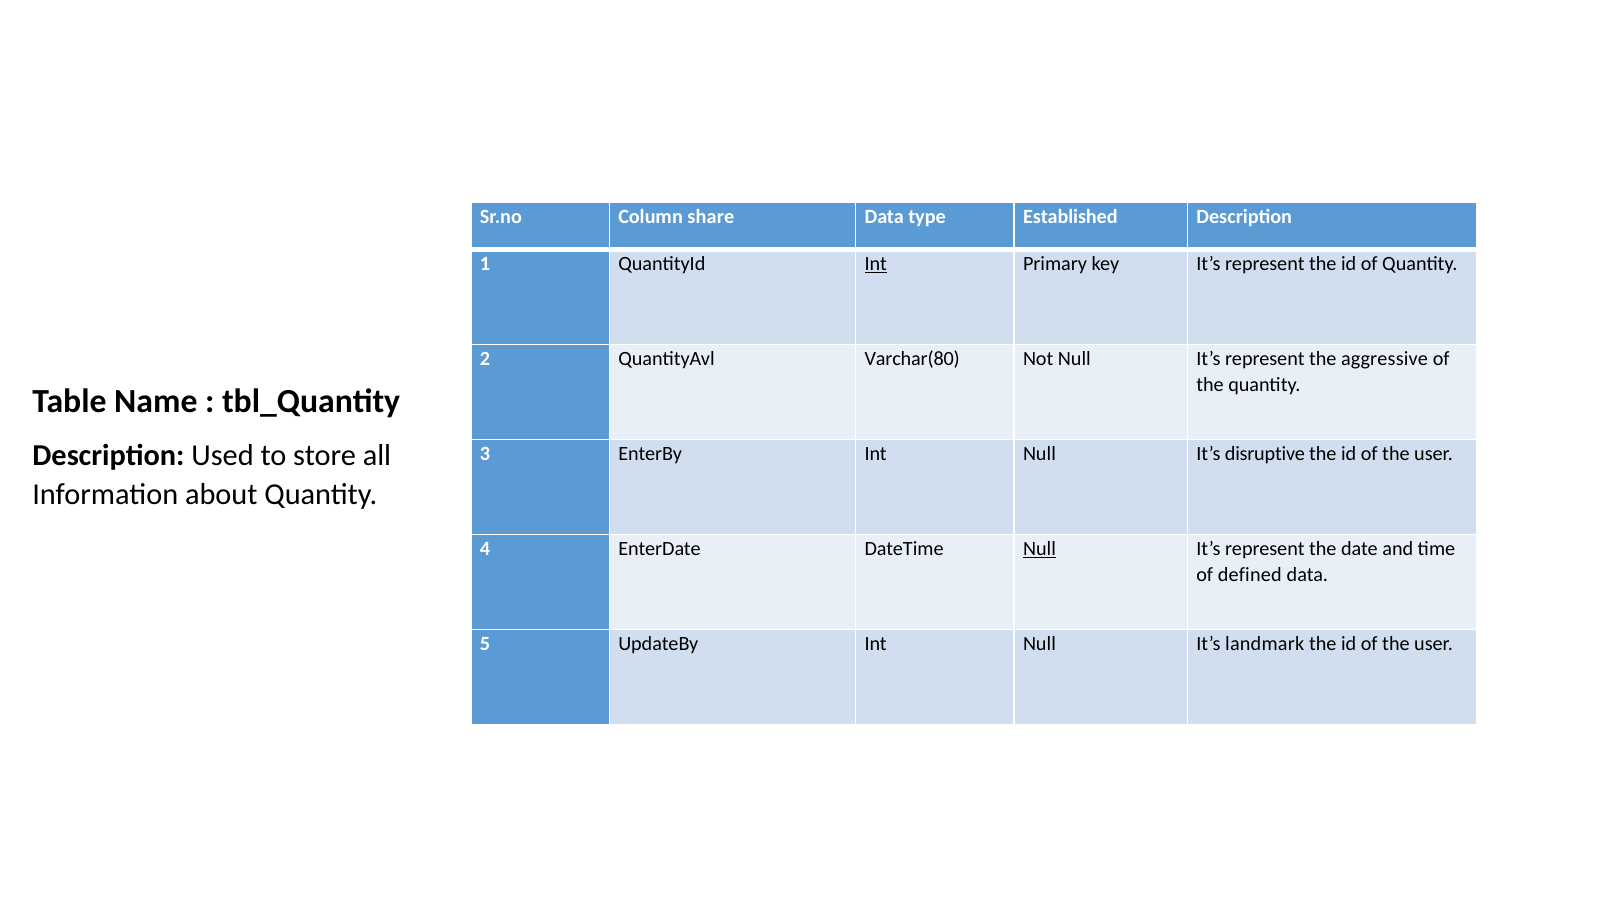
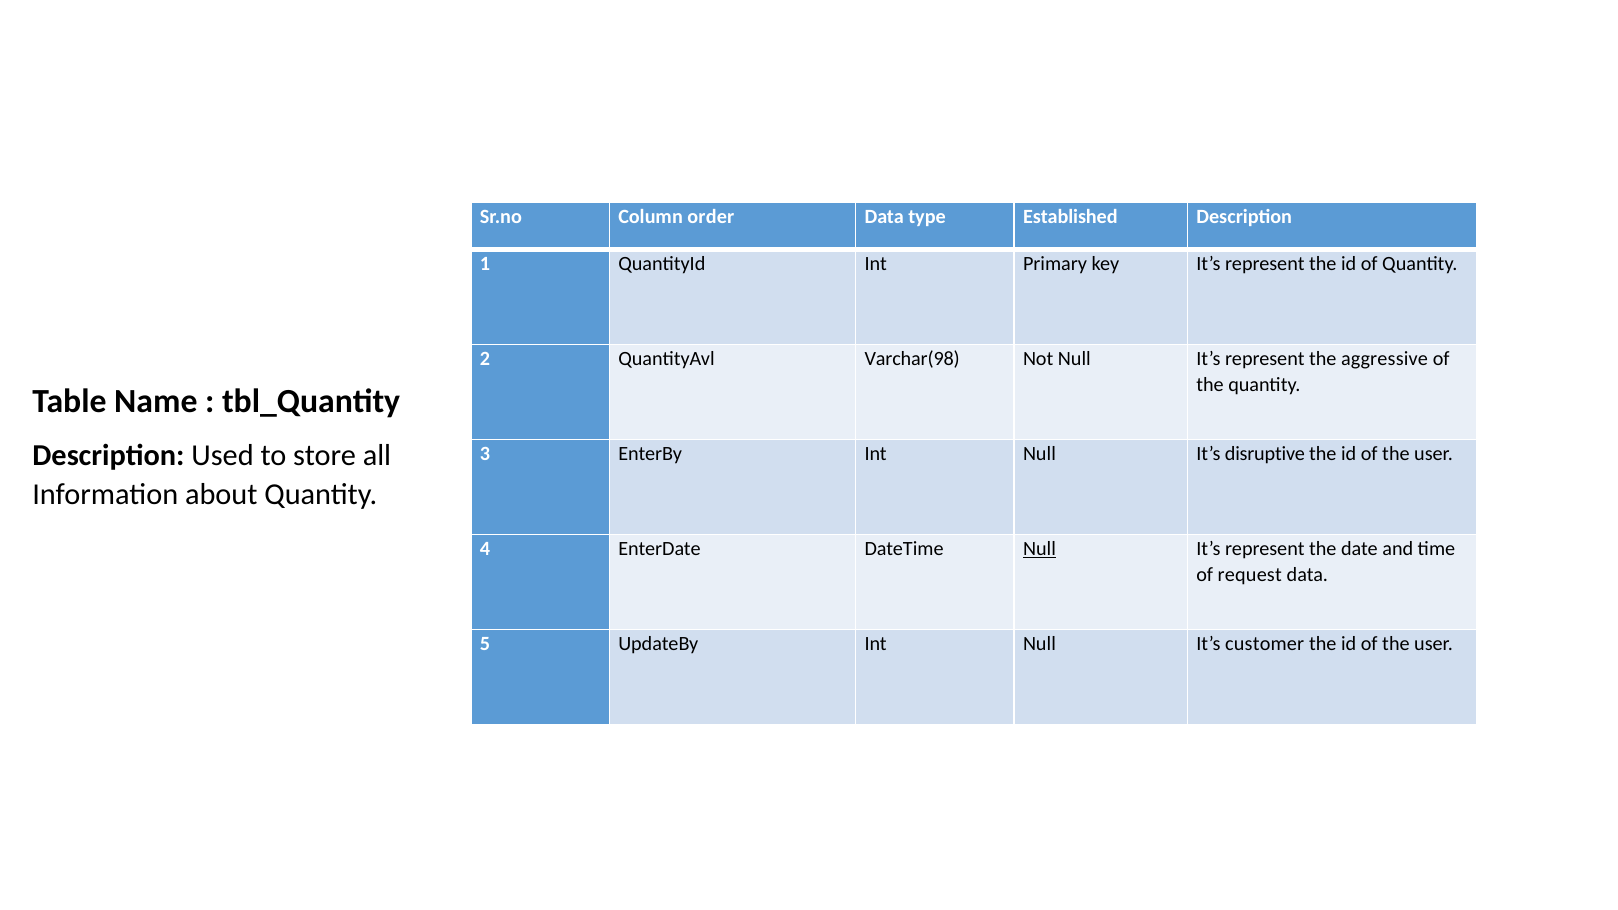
share: share -> order
Int at (876, 264) underline: present -> none
Varchar(80: Varchar(80 -> Varchar(98
defined: defined -> request
landmark: landmark -> customer
